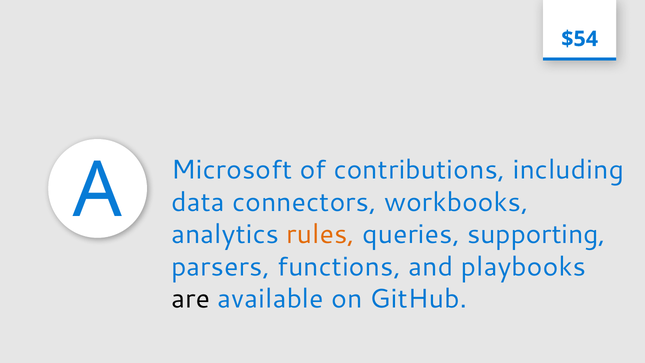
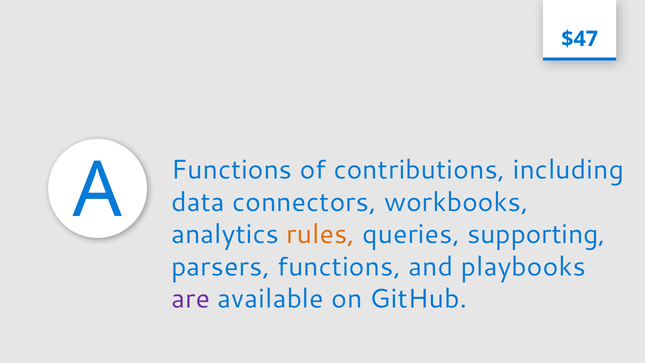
$54: $54 -> $47
A Microsoft: Microsoft -> Functions
are colour: black -> purple
